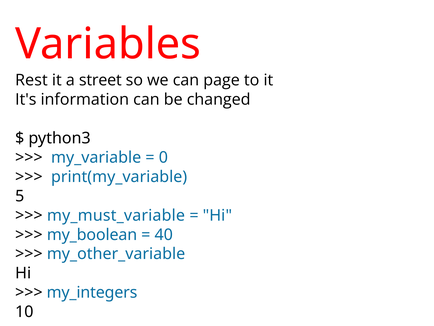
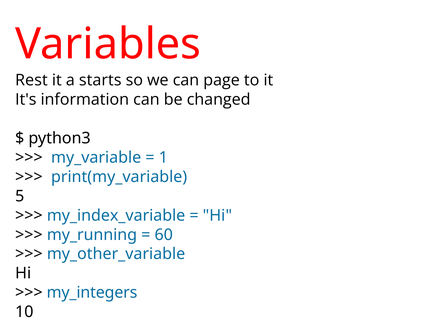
street: street -> starts
0: 0 -> 1
my_must_variable: my_must_variable -> my_index_variable
my_boolean: my_boolean -> my_running
40: 40 -> 60
